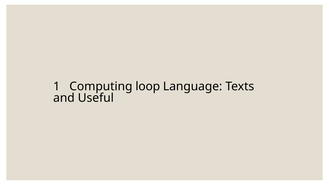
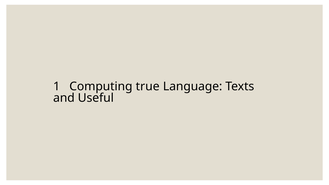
loop: loop -> true
